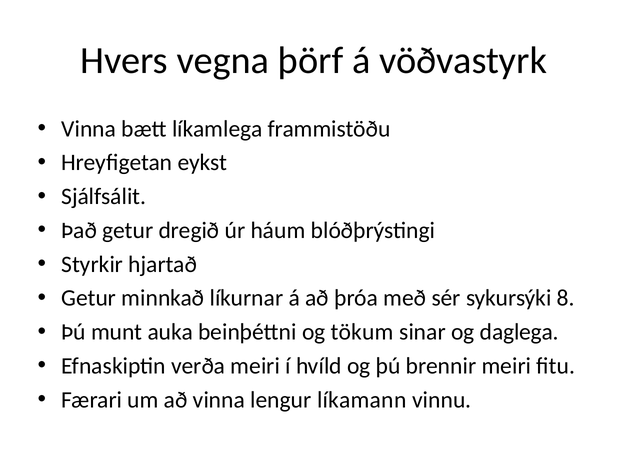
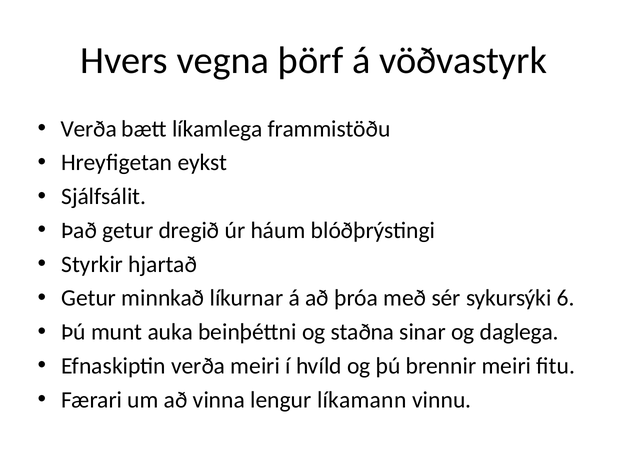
Vinna at (89, 129): Vinna -> Verða
8: 8 -> 6
tökum: tökum -> staðna
